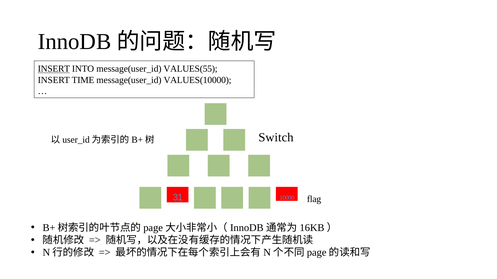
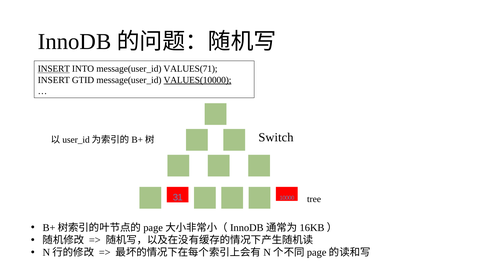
VALUES(55: VALUES(55 -> VALUES(71
TIME: TIME -> GTID
VALUES(10000 underline: none -> present
flag: flag -> tree
